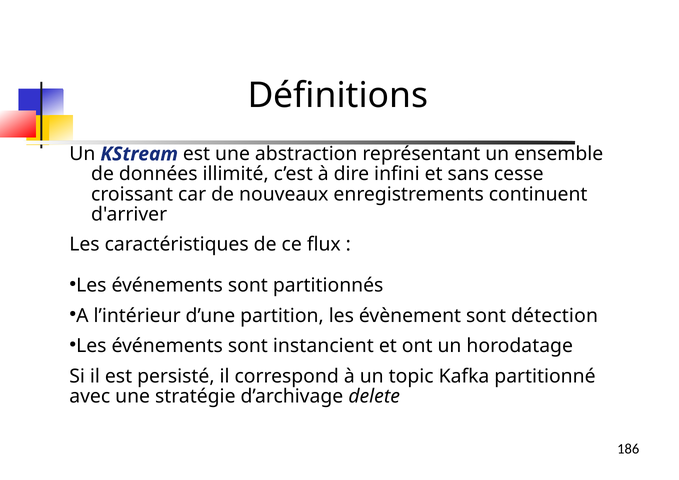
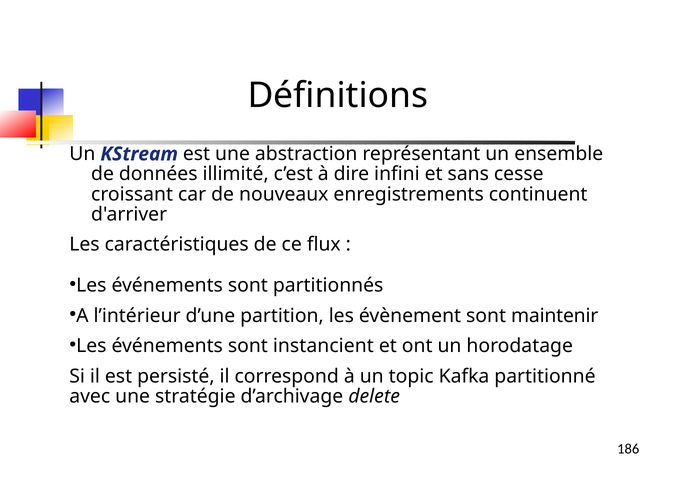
détection: détection -> maintenir
